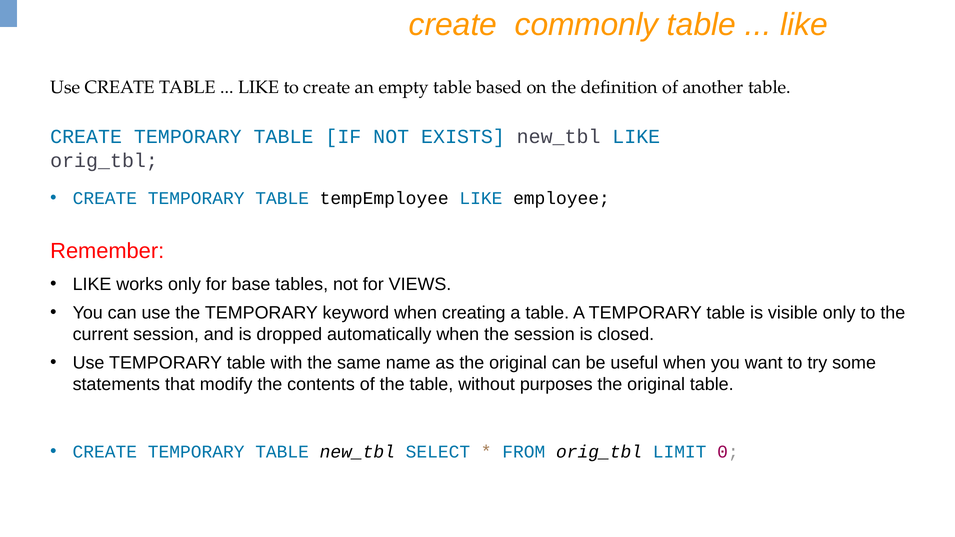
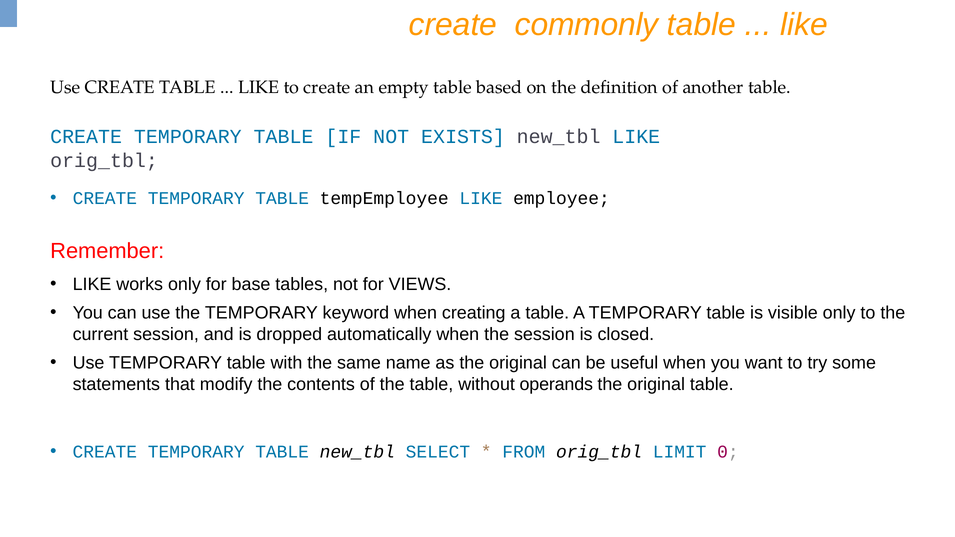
purposes: purposes -> operands
